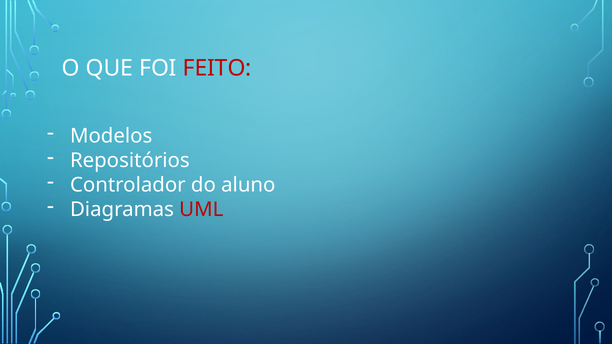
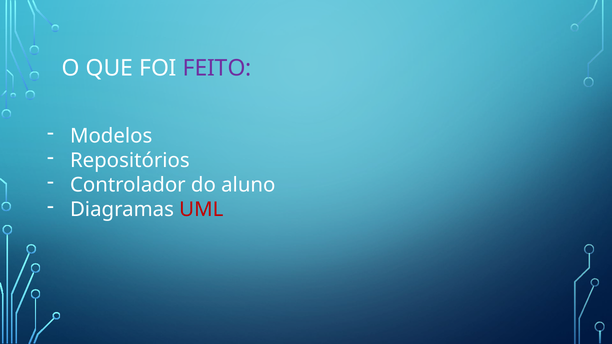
FEITO colour: red -> purple
